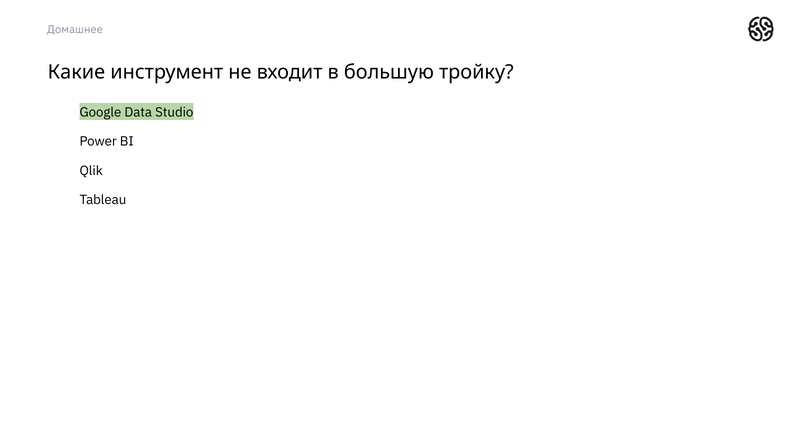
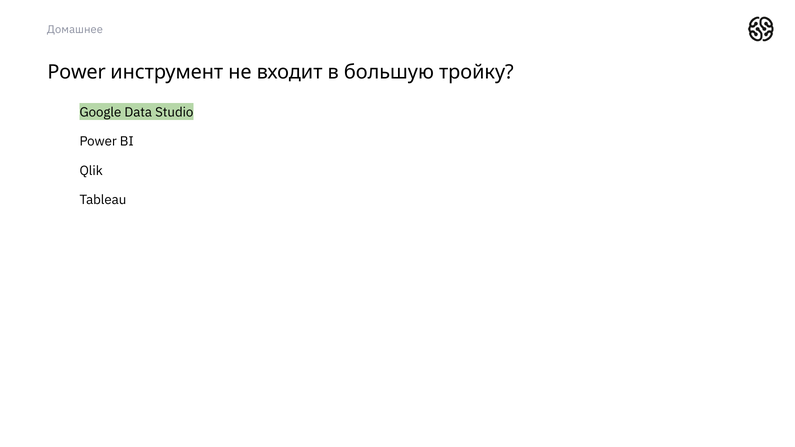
Какие at (76, 72): Какие -> Power
